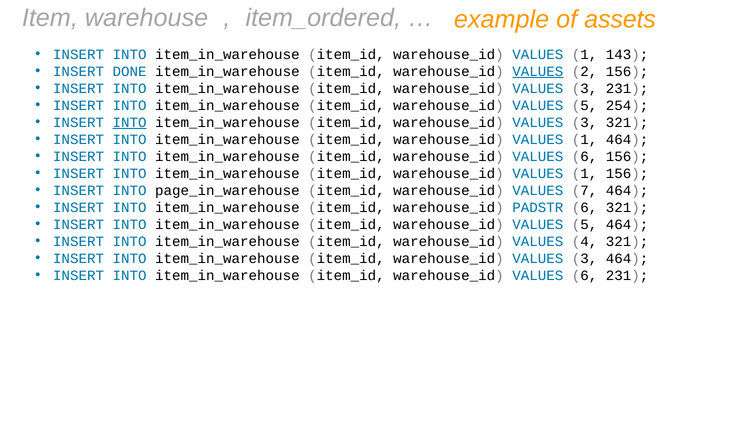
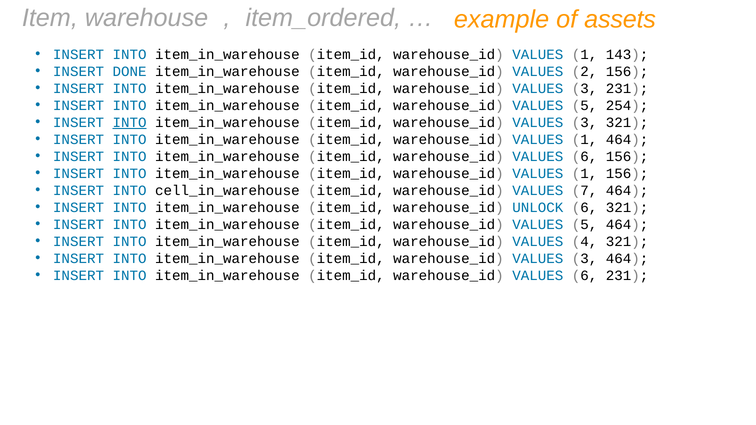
VALUES at (538, 72) underline: present -> none
page_in_warehouse: page_in_warehouse -> cell_in_warehouse
PADSTR: PADSTR -> UNLOCK
